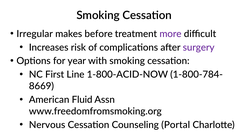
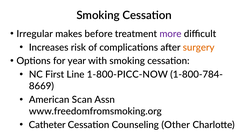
surgery colour: purple -> orange
1-800-ACID-NOW: 1-800-ACID-NOW -> 1-800-PICC-NOW
Fluid: Fluid -> Scan
Nervous: Nervous -> Catheter
Portal: Portal -> Other
